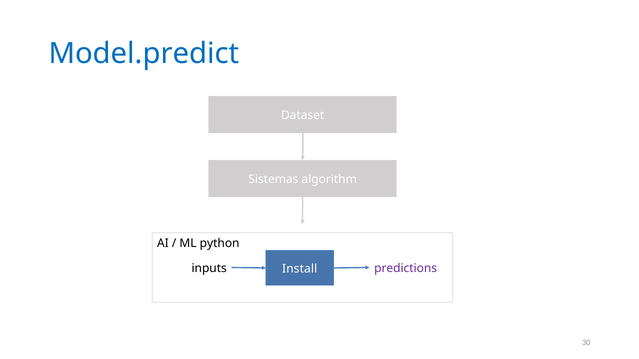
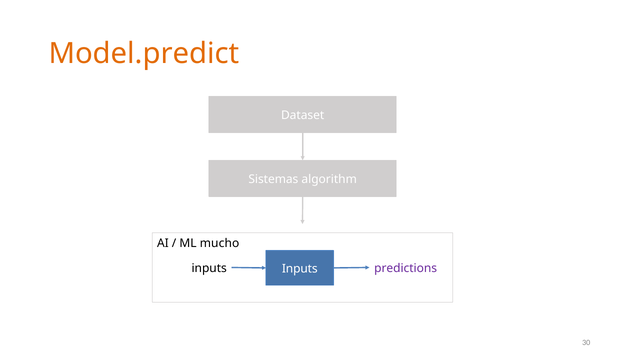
Model.predict colour: blue -> orange
python: python -> mucho
Install at (300, 269): Install -> Inputs
